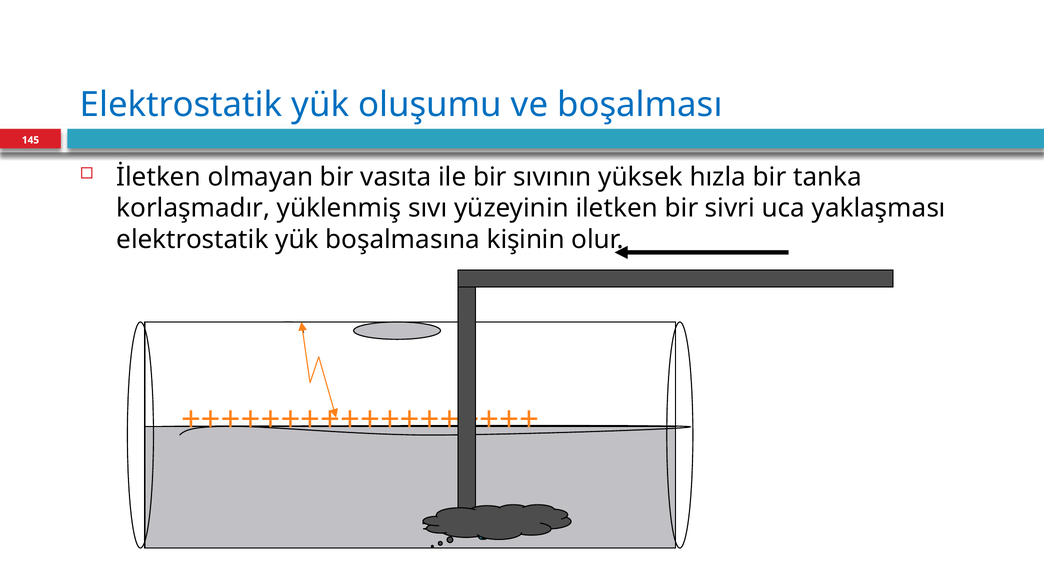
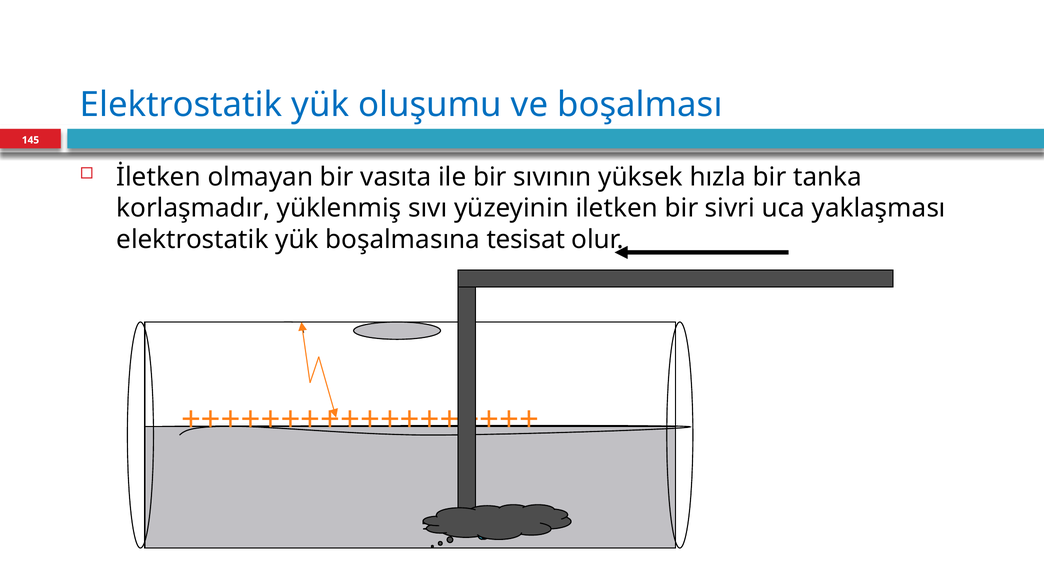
kişinin: kişinin -> tesisat
